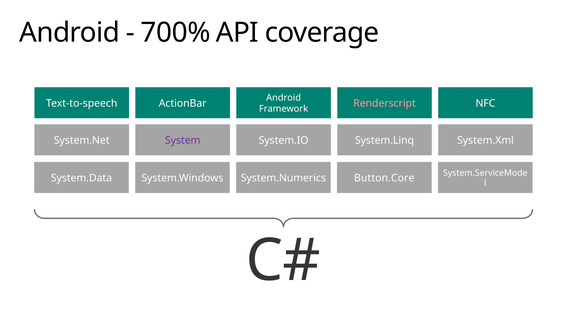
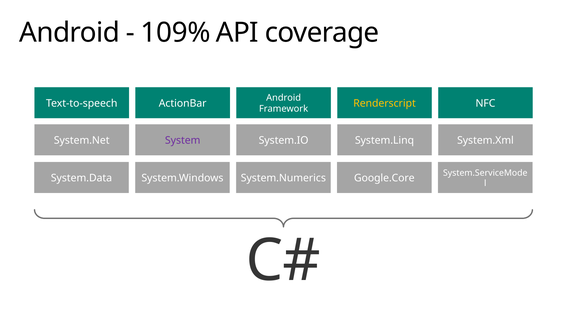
700%: 700% -> 109%
Renderscript colour: pink -> yellow
Button.Core: Button.Core -> Google.Core
